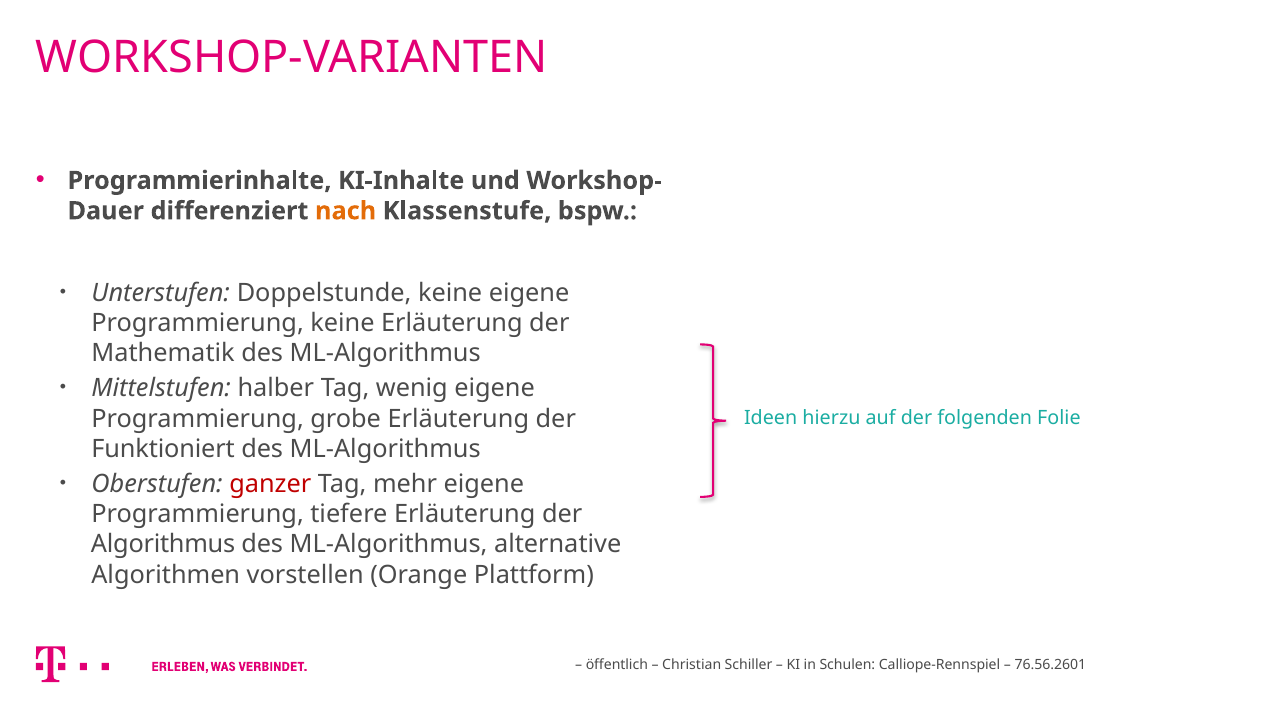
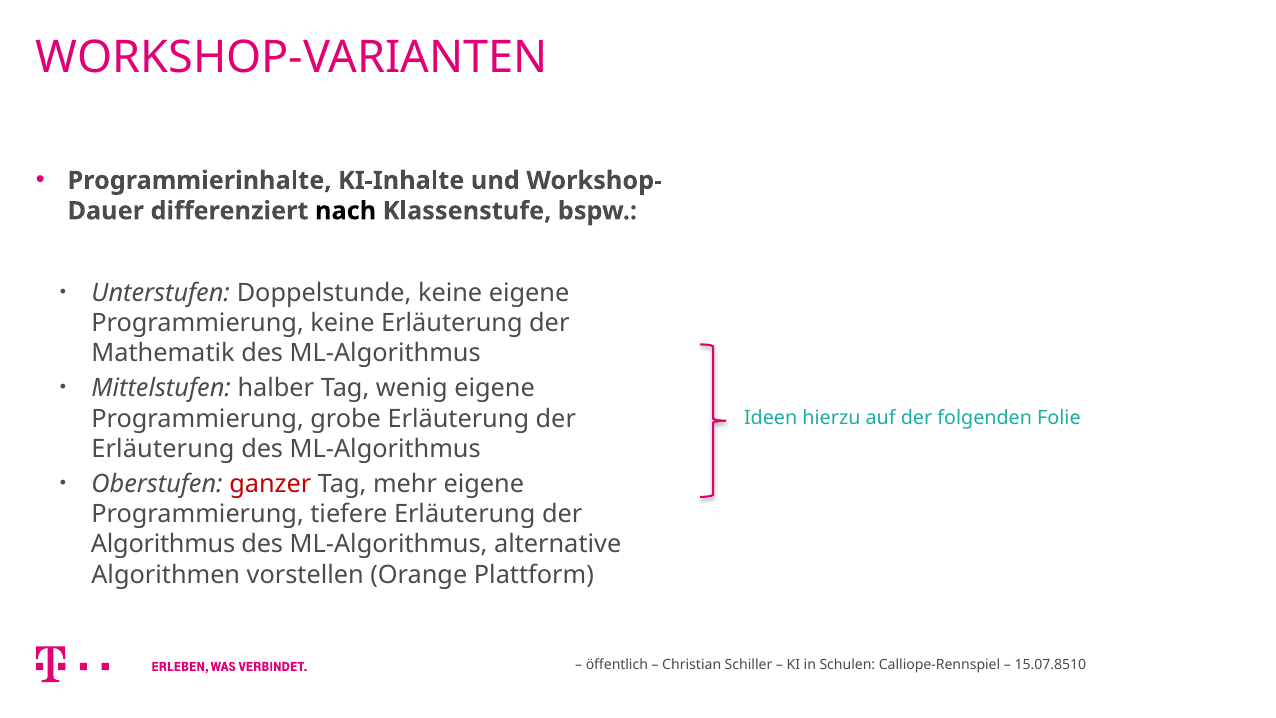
nach colour: orange -> black
Funktioniert at (163, 449): Funktioniert -> Erläuterung
76.56.2601: 76.56.2601 -> 15.07.8510
